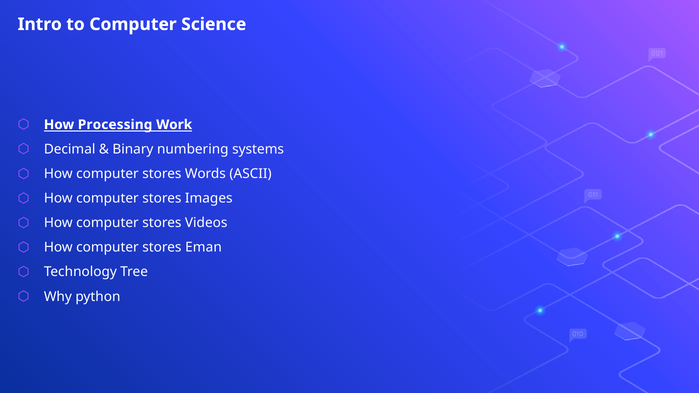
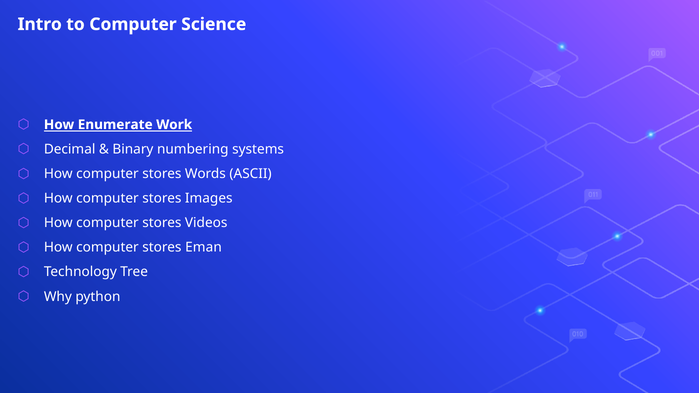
Processing: Processing -> Enumerate
